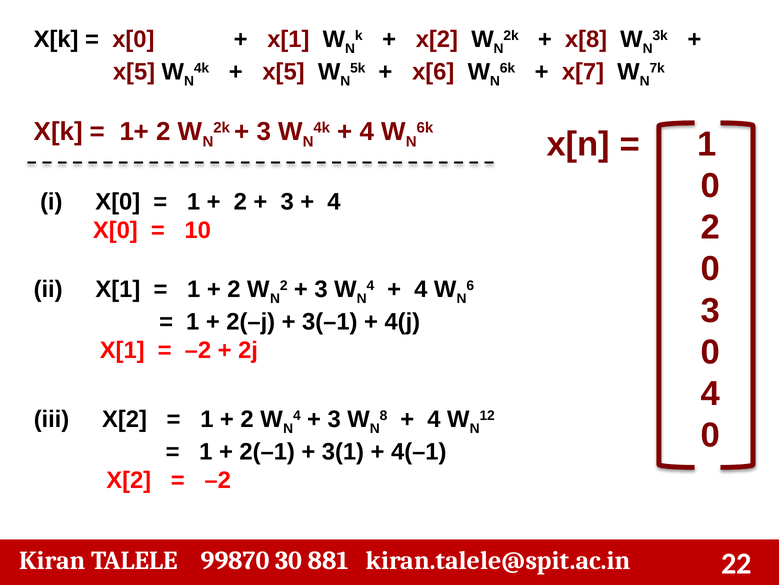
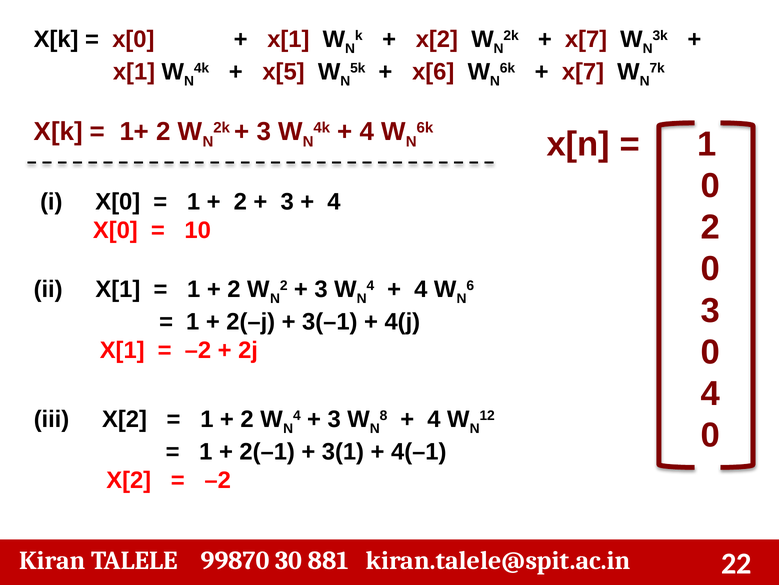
x[8 at (586, 39): x[8 -> x[7
x[5 at (134, 72): x[5 -> x[1
